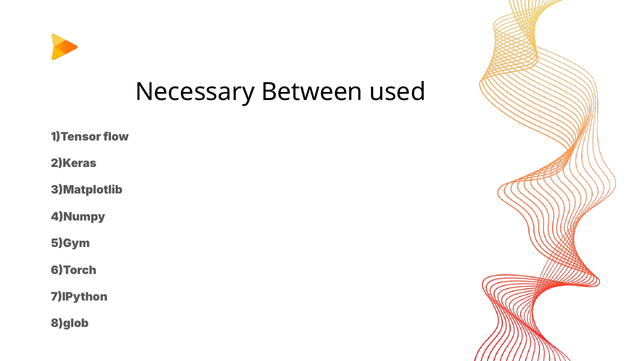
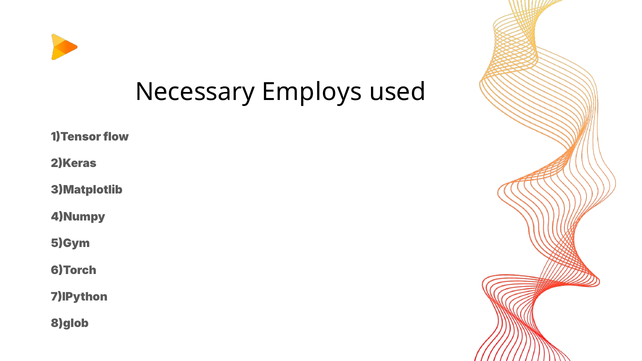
Between: Between -> Employs
